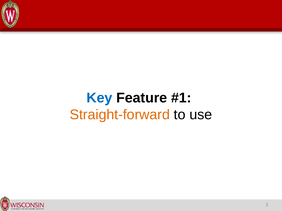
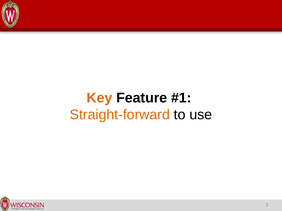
Key colour: blue -> orange
